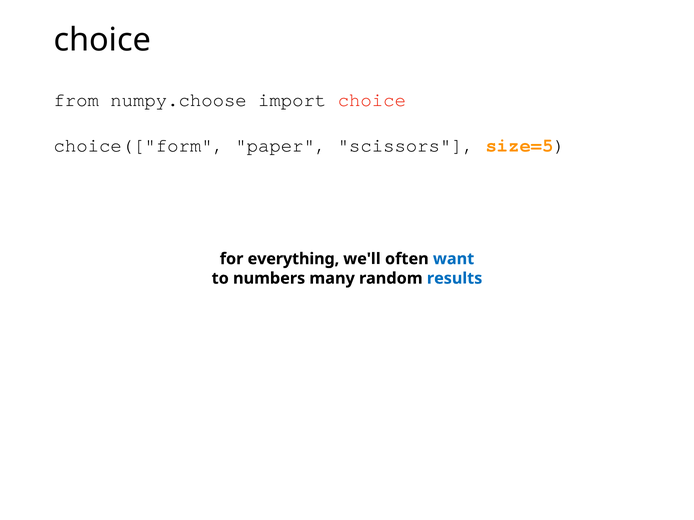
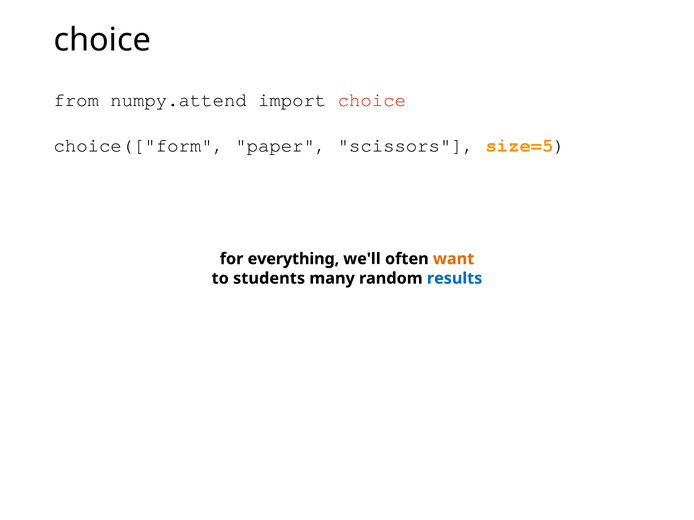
numpy.choose: numpy.choose -> numpy.attend
want colour: blue -> orange
numbers: numbers -> students
